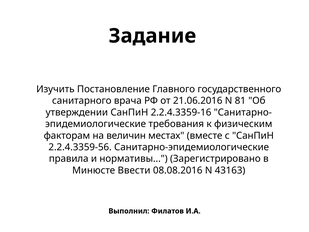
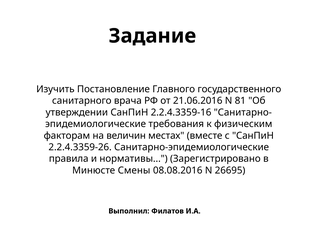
2.2.4.3359-56: 2.2.4.3359-56 -> 2.2.4.3359-26
Ввести: Ввести -> Смены
43163: 43163 -> 26695
